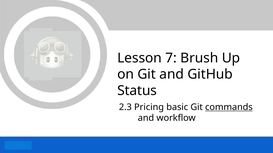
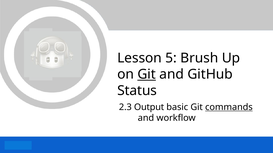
7: 7 -> 5
Git at (147, 75) underline: none -> present
Pricing: Pricing -> Output
